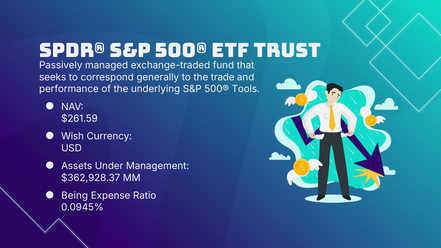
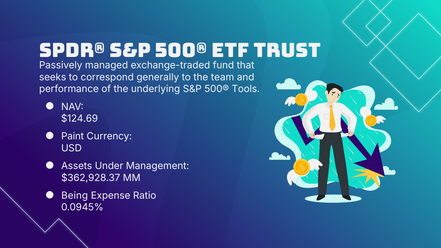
trade: trade -> team
$261.59: $261.59 -> $124.69
Wish: Wish -> Paint
